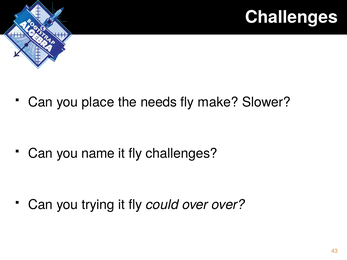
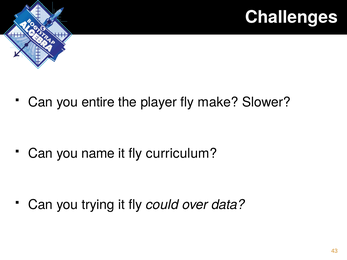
place: place -> entire
needs: needs -> player
fly challenges: challenges -> curriculum
over over: over -> data
